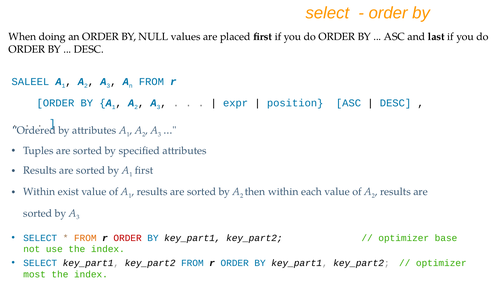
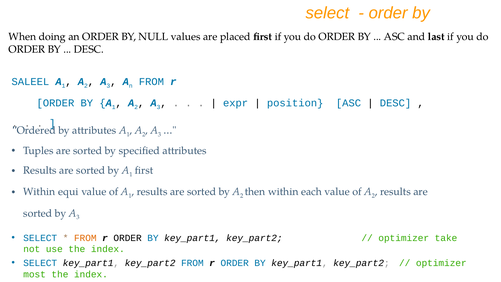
exist: exist -> equi
ORDER at (128, 238) colour: red -> black
base: base -> take
